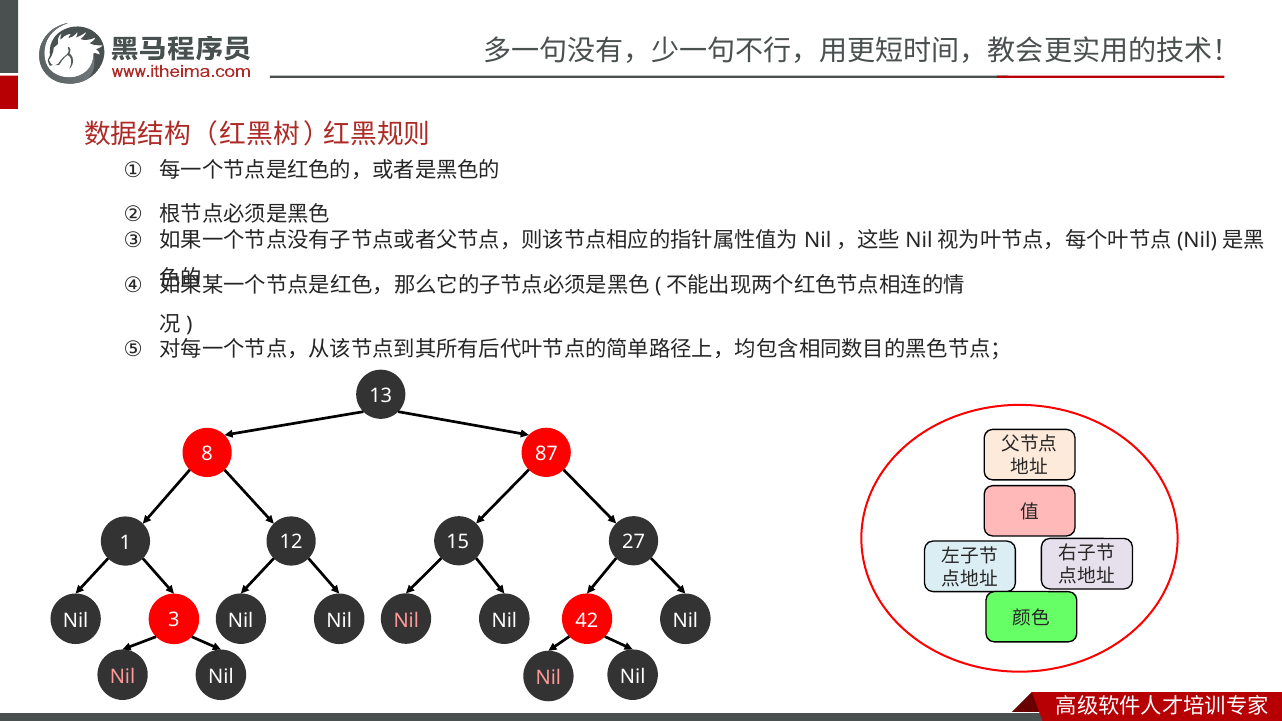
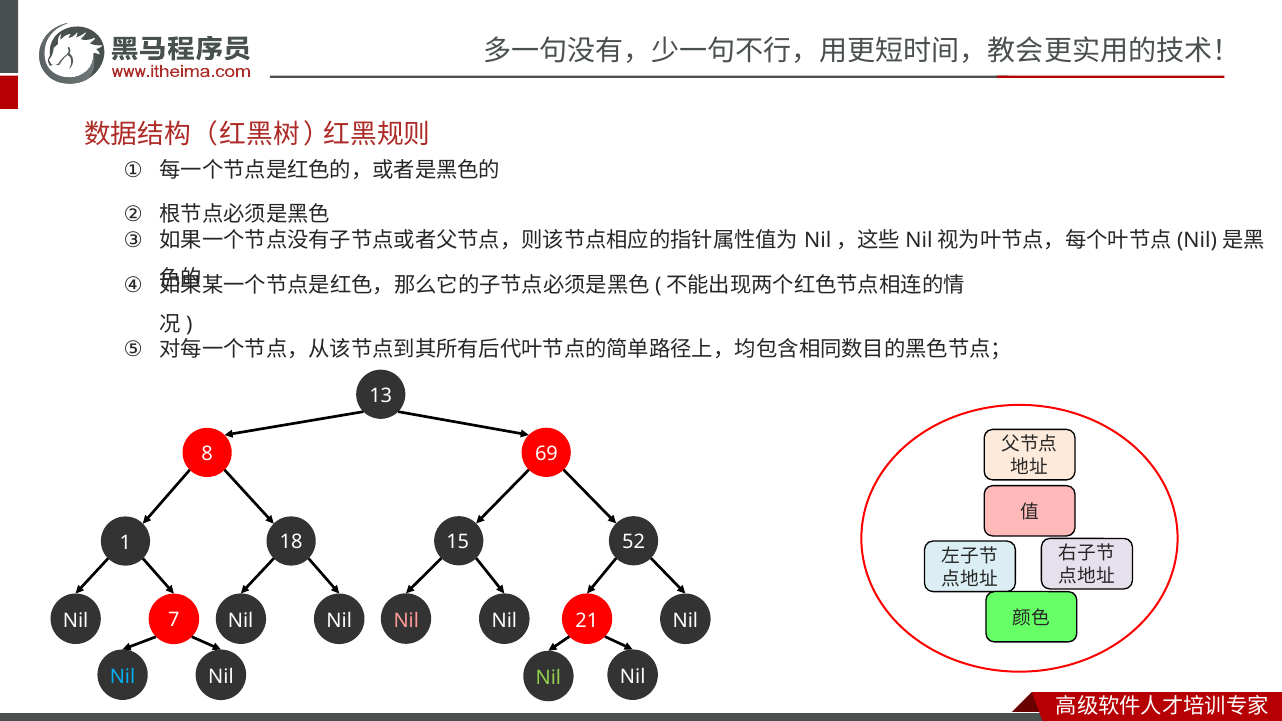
87: 87 -> 69
12: 12 -> 18
27: 27 -> 52
3: 3 -> 7
42: 42 -> 21
Nil at (123, 677) colour: pink -> light blue
Nil at (548, 678) colour: pink -> light green
